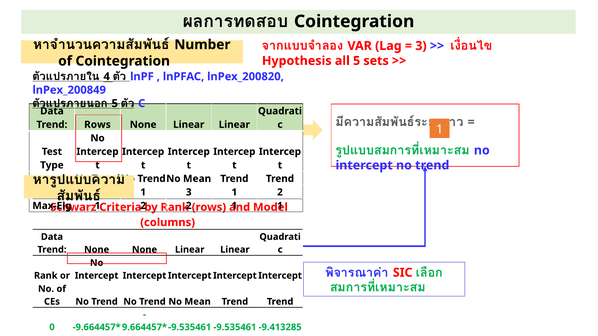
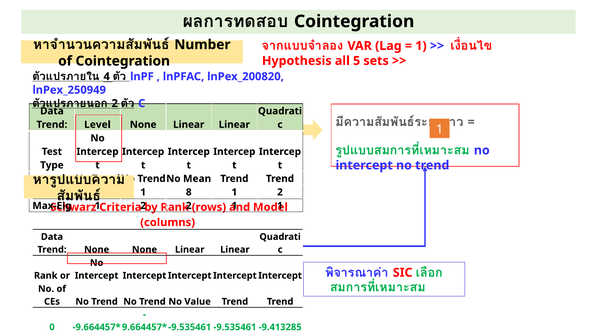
3 at (421, 46): 3 -> 1
lnPex_200849: lnPex_200849 -> lnPex_250949
5 at (115, 104): 5 -> 2
Trend Rows: Rows -> Level
1 3: 3 -> 8
No Mean: Mean -> Value
